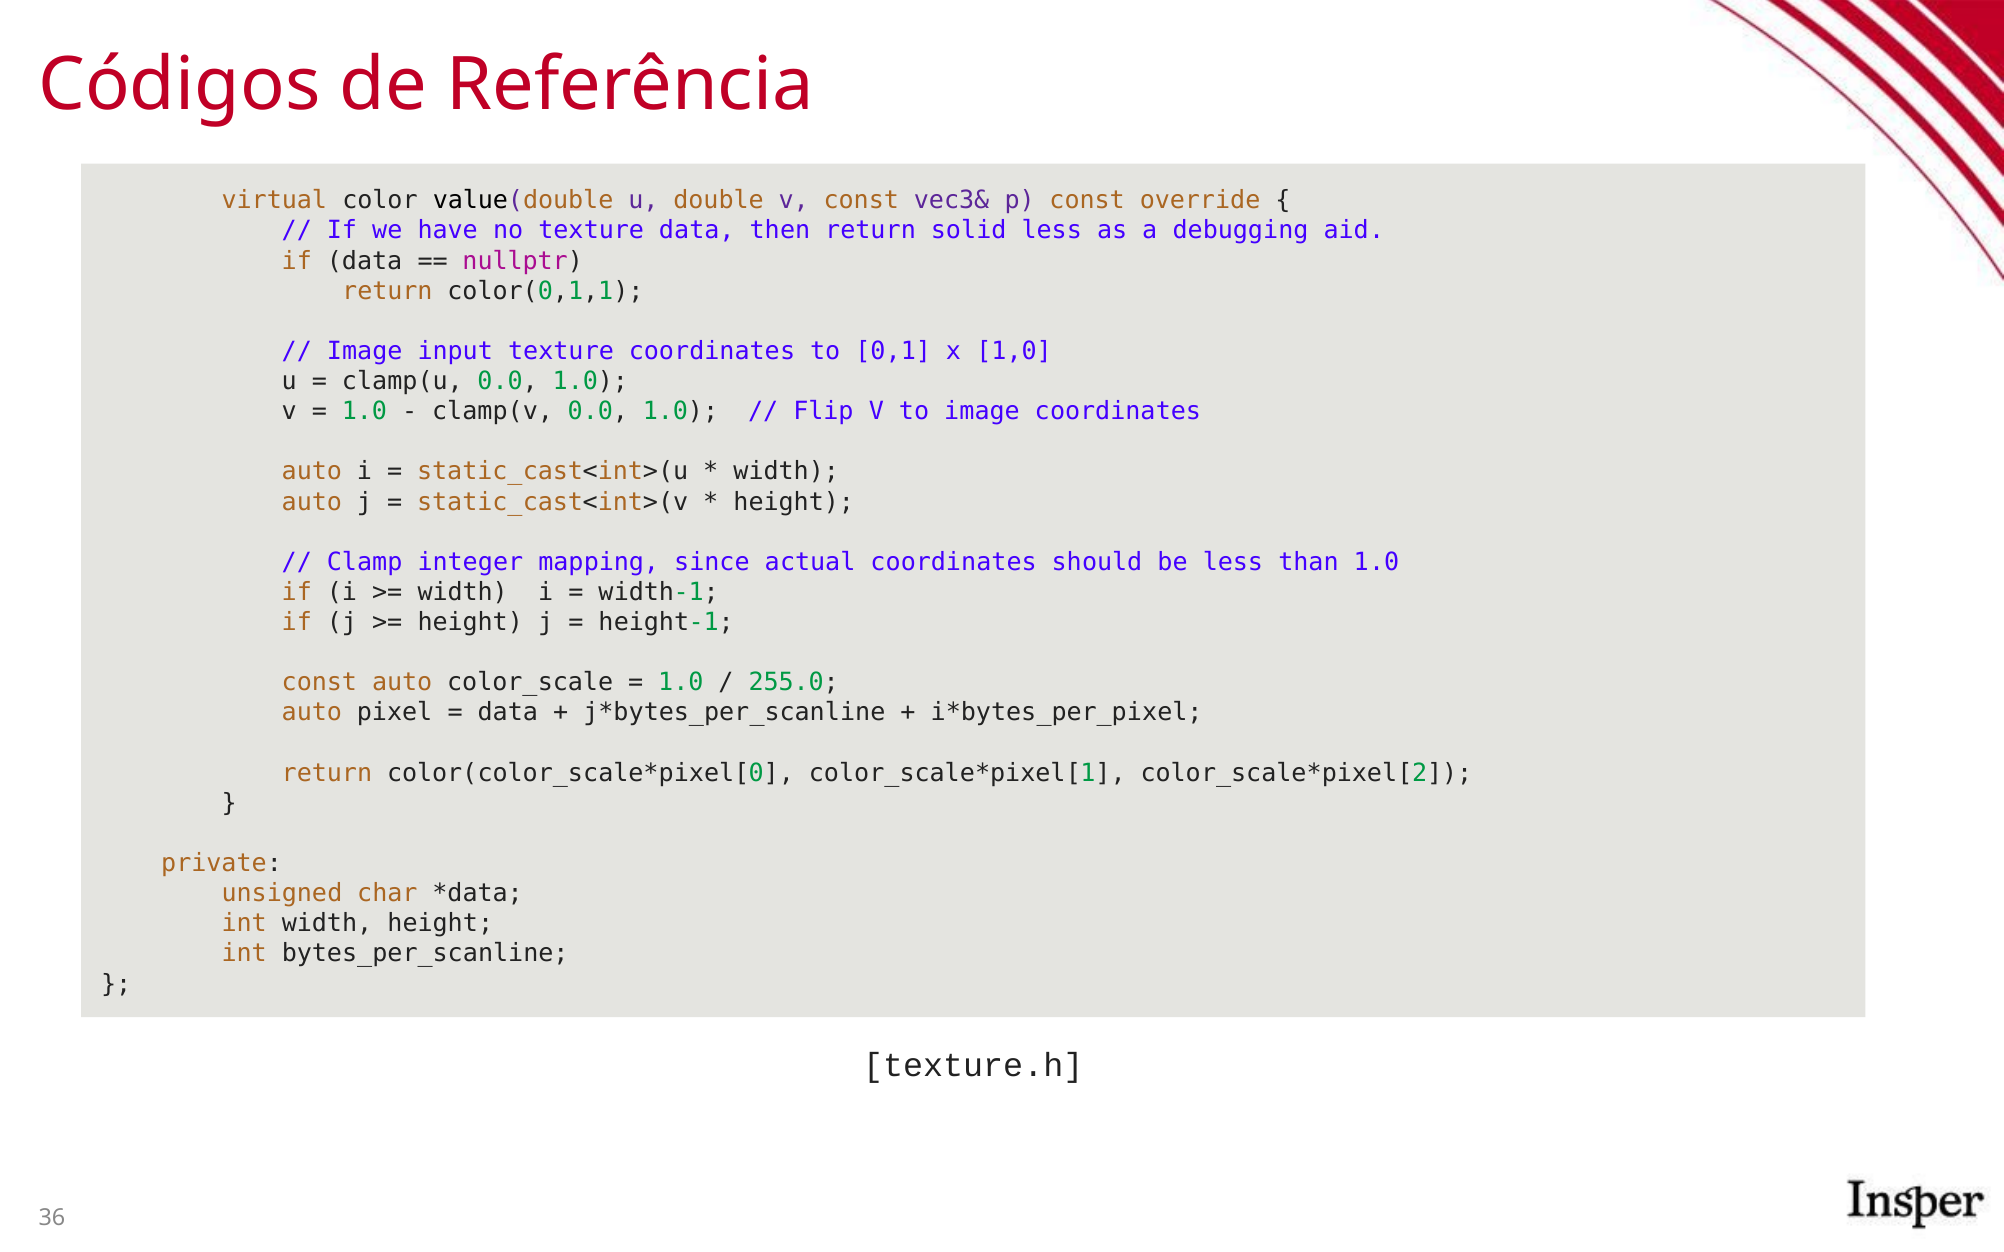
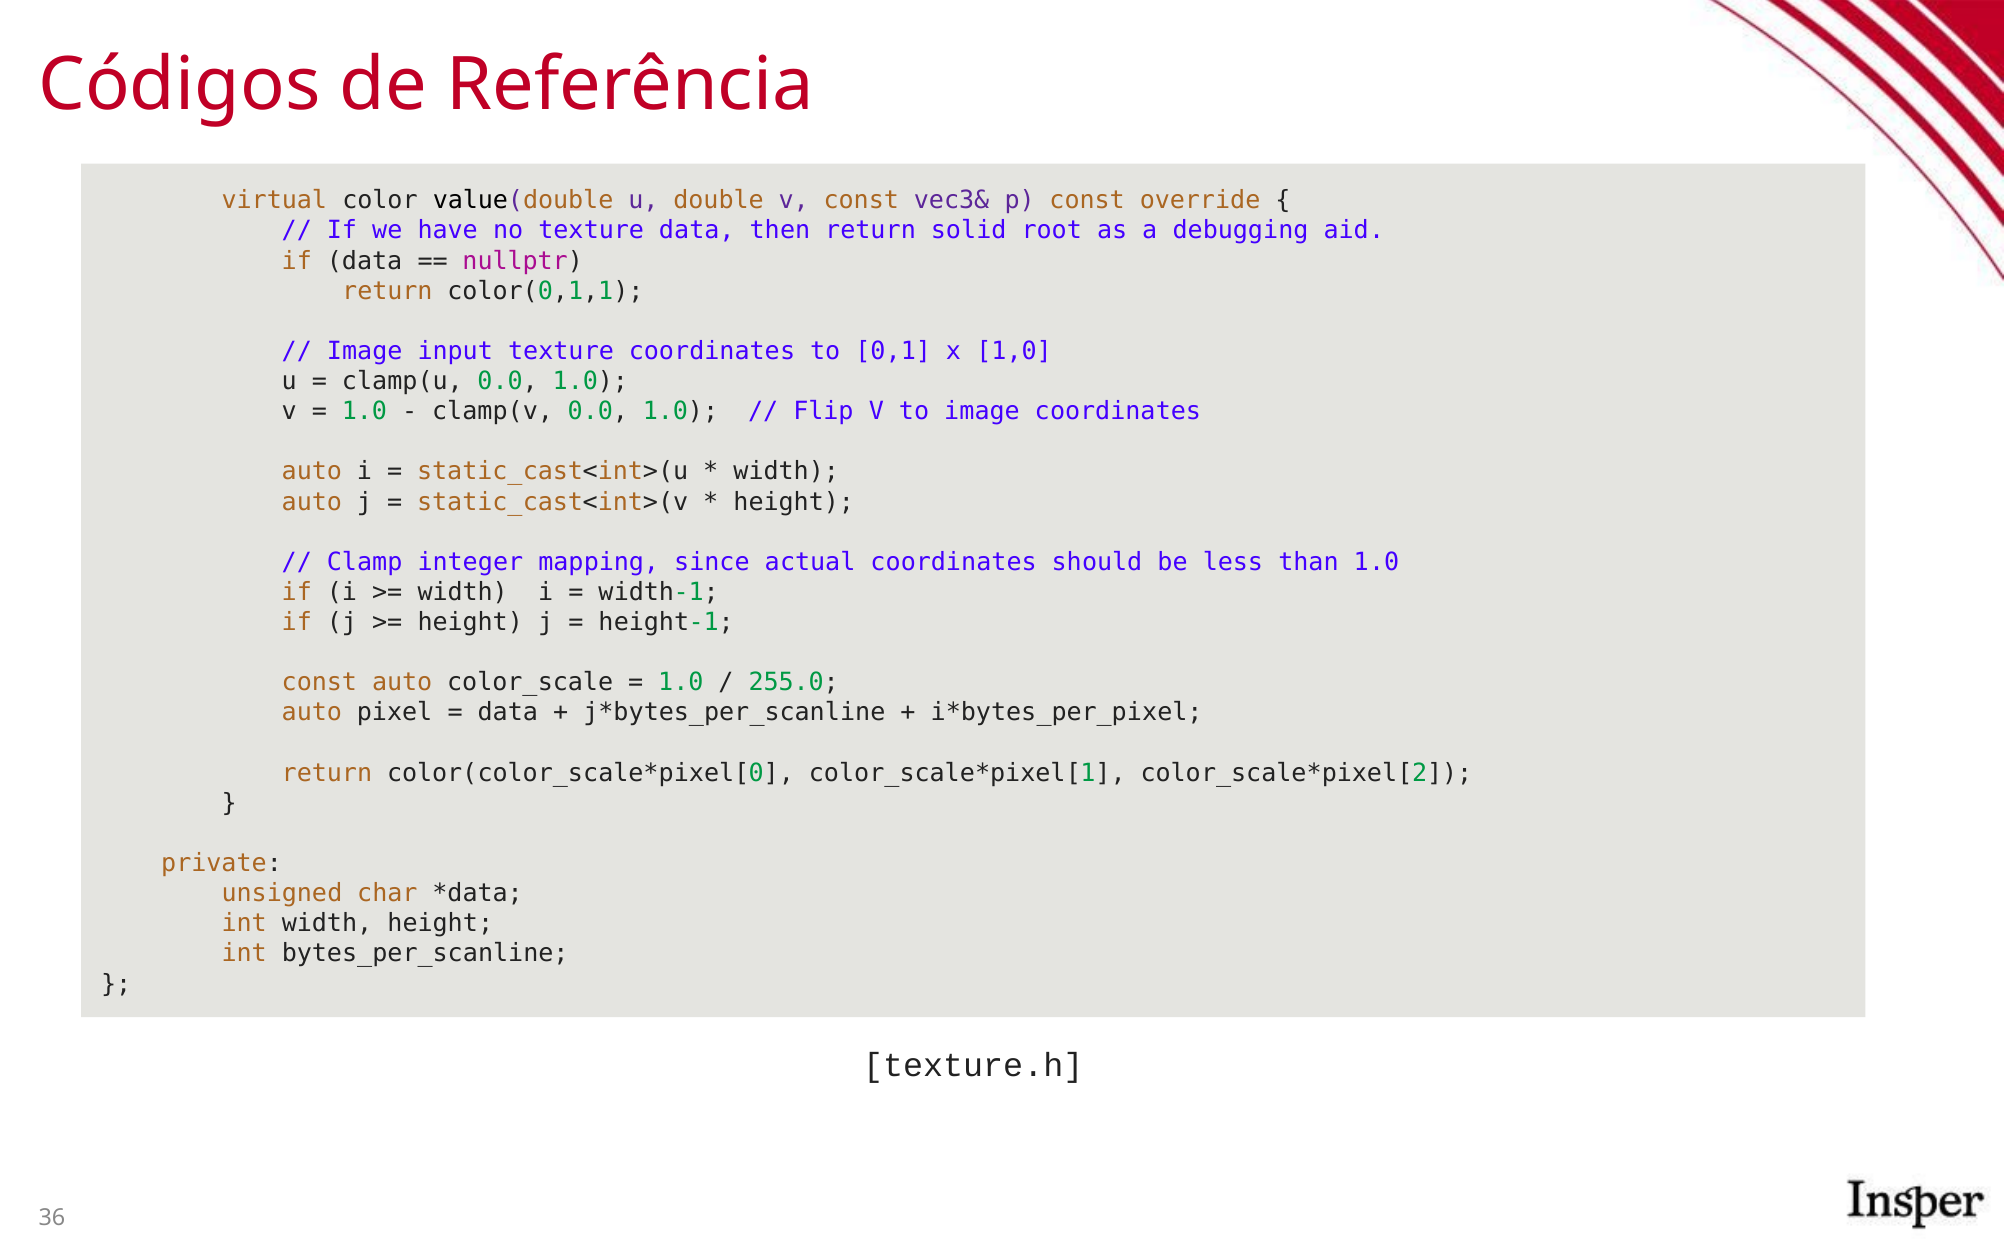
solid less: less -> root
